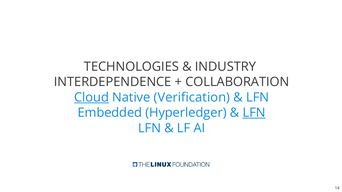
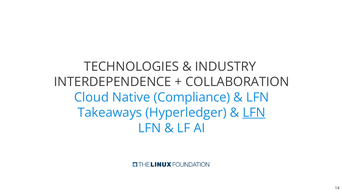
Cloud underline: present -> none
Verification: Verification -> Compliance
Embedded: Embedded -> Takeaways
